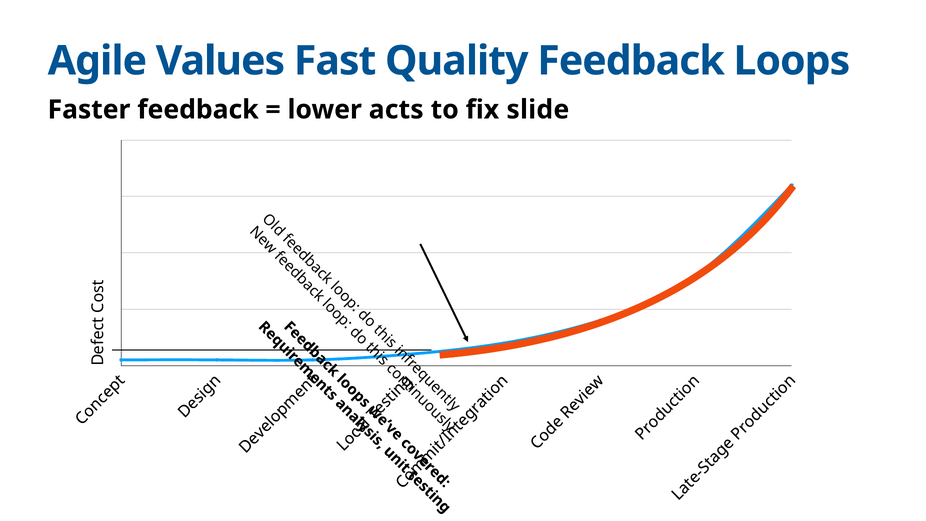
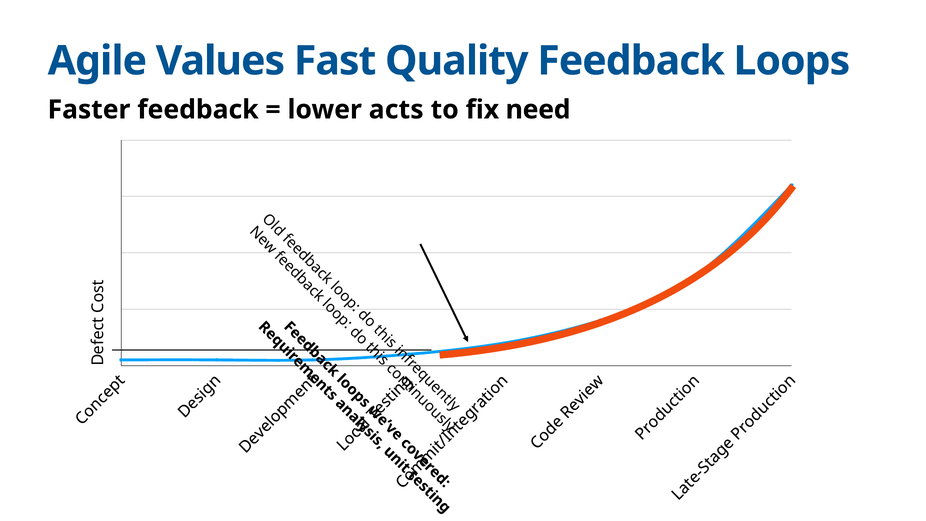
slide: slide -> need
